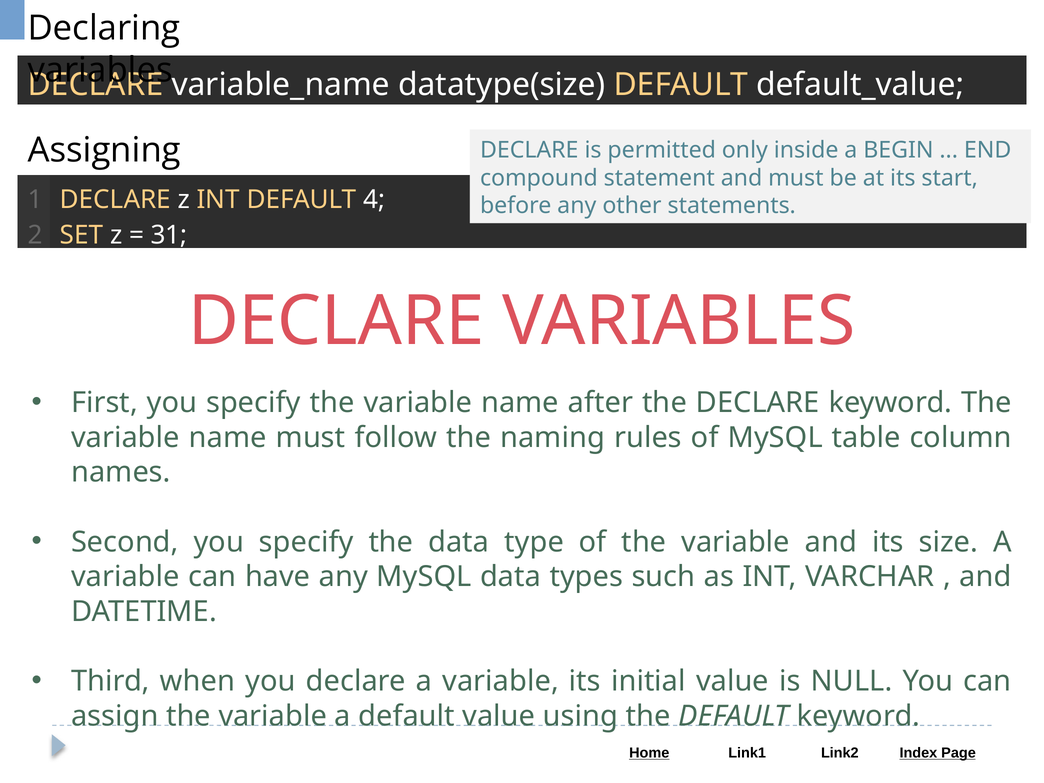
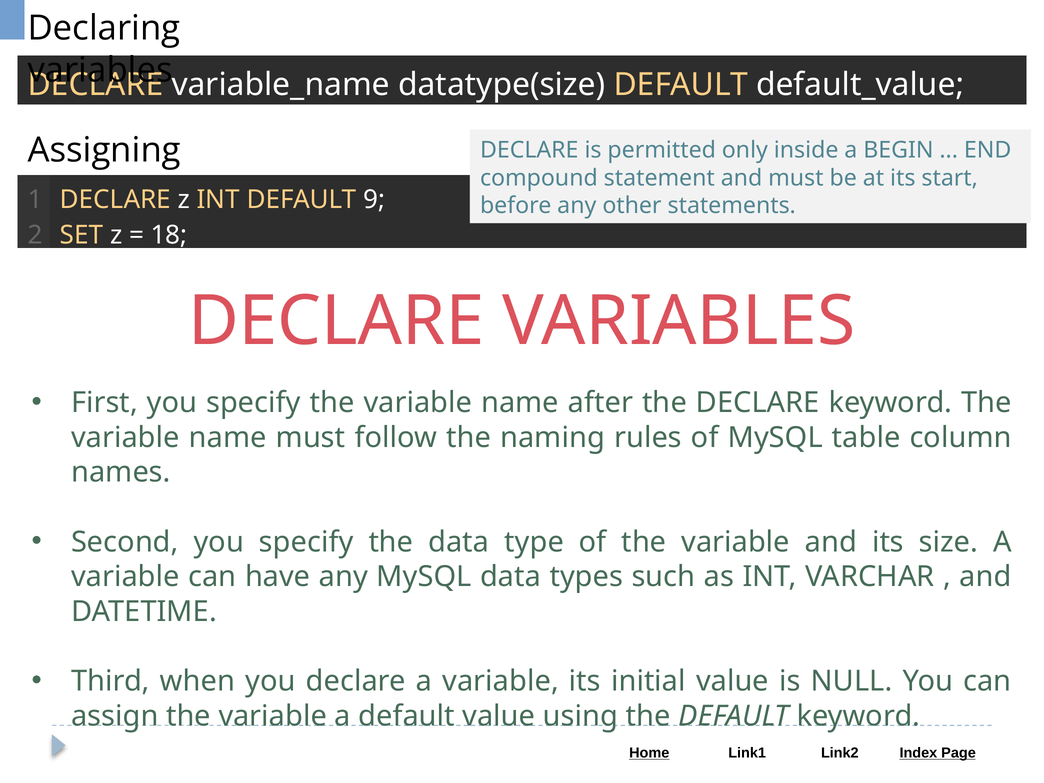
4: 4 -> 9
31: 31 -> 18
